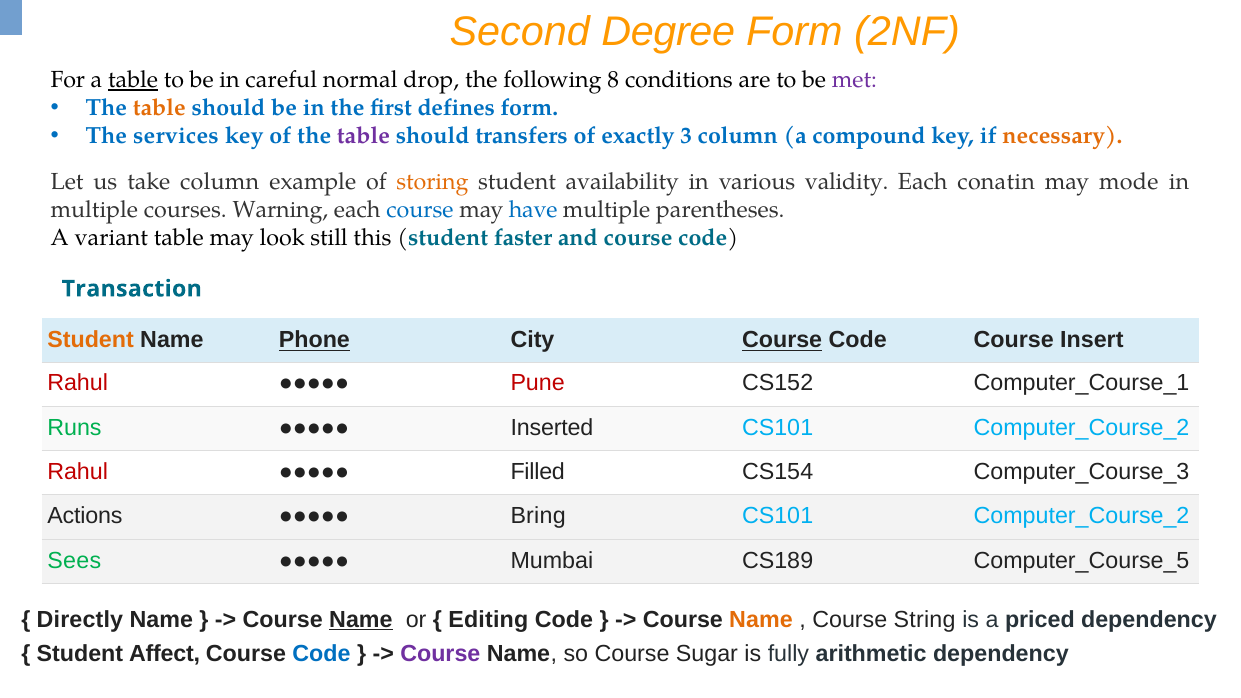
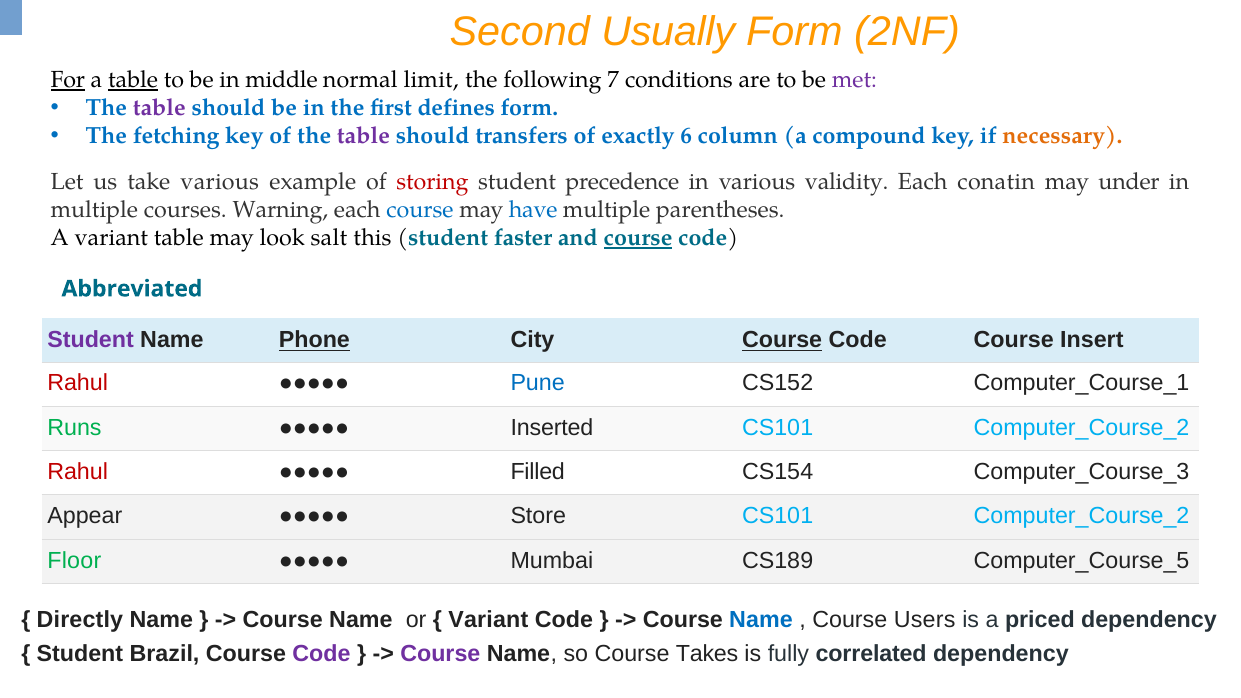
Degree: Degree -> Usually
For underline: none -> present
careful: careful -> middle
drop: drop -> limit
8: 8 -> 7
table at (159, 108) colour: orange -> purple
services: services -> fetching
3: 3 -> 6
take column: column -> various
storing colour: orange -> red
availability: availability -> precedence
mode: mode -> under
still: still -> salt
course at (638, 238) underline: none -> present
Transaction: Transaction -> Abbreviated
Student at (91, 340) colour: orange -> purple
Pune colour: red -> blue
Actions: Actions -> Appear
Bring: Bring -> Store
Sees: Sees -> Floor
Name at (361, 620) underline: present -> none
Editing at (488, 620): Editing -> Variant
Name at (761, 620) colour: orange -> blue
String: String -> Users
Affect: Affect -> Brazil
Code at (321, 654) colour: blue -> purple
Sugar: Sugar -> Takes
arithmetic: arithmetic -> correlated
